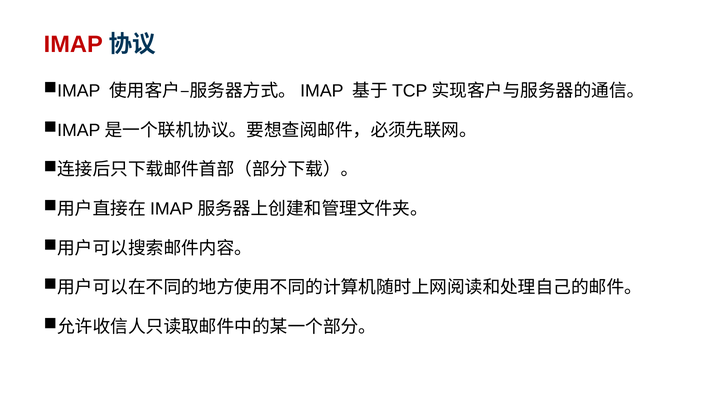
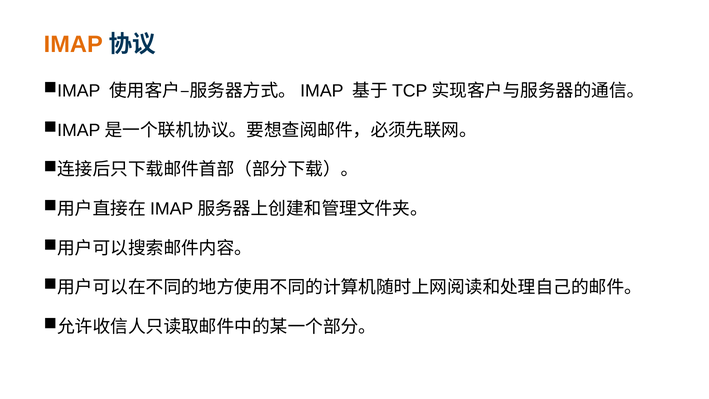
IMAP colour: red -> orange
